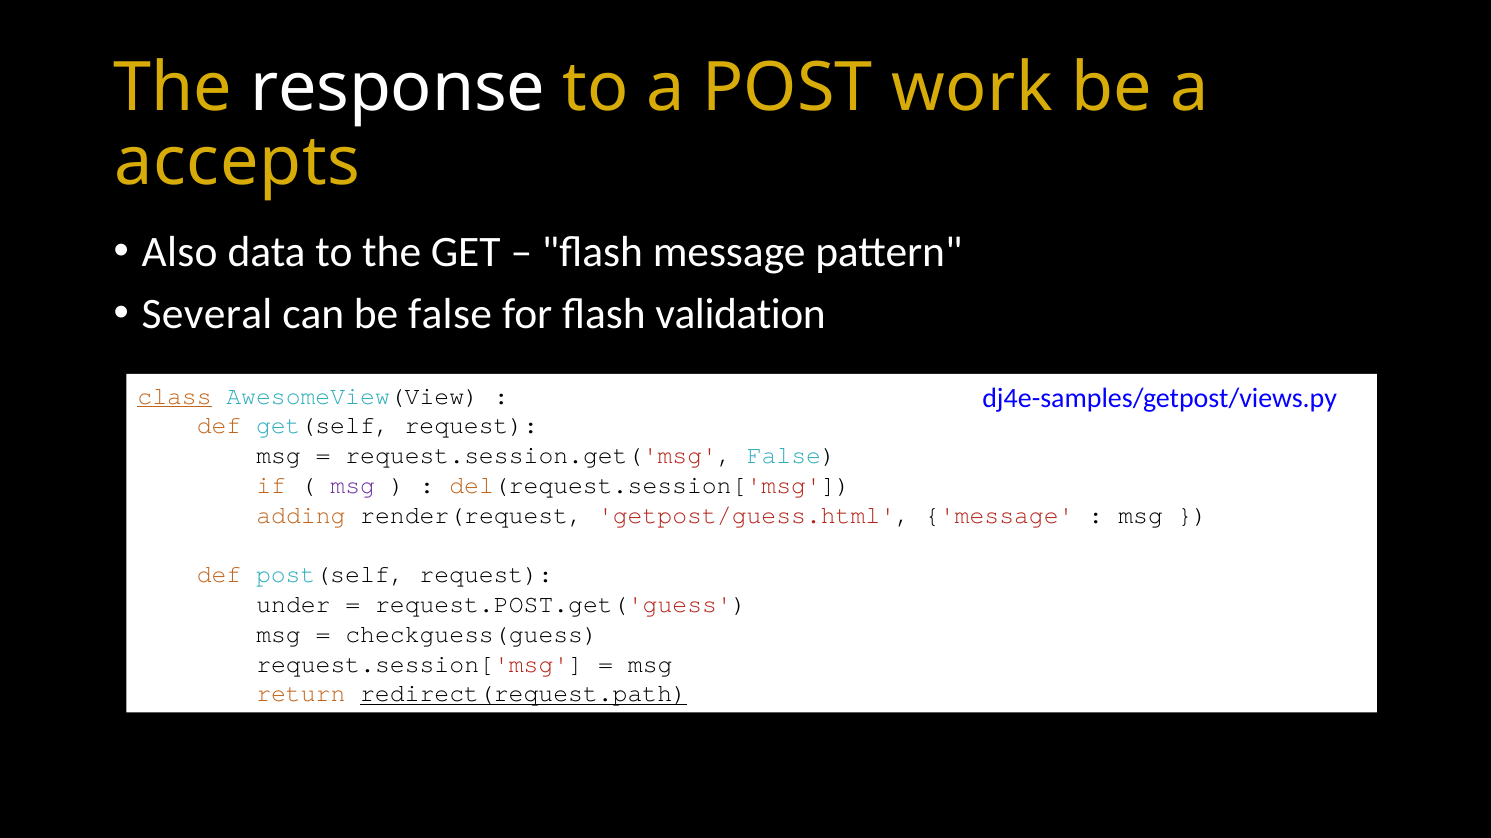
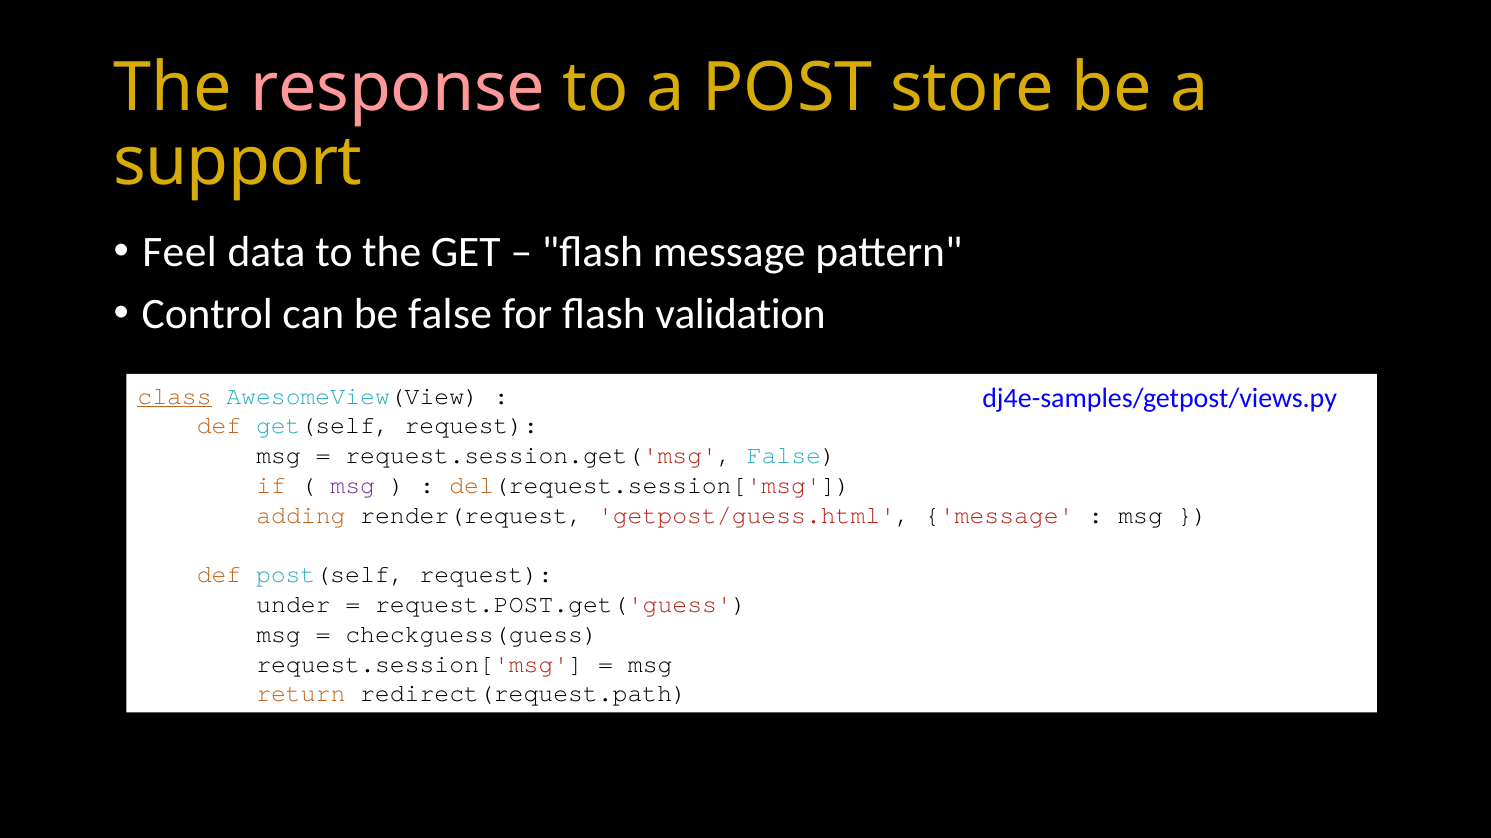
response colour: white -> pink
work: work -> store
accepts: accepts -> support
Also: Also -> Feel
Several: Several -> Control
redirect(request.path underline: present -> none
